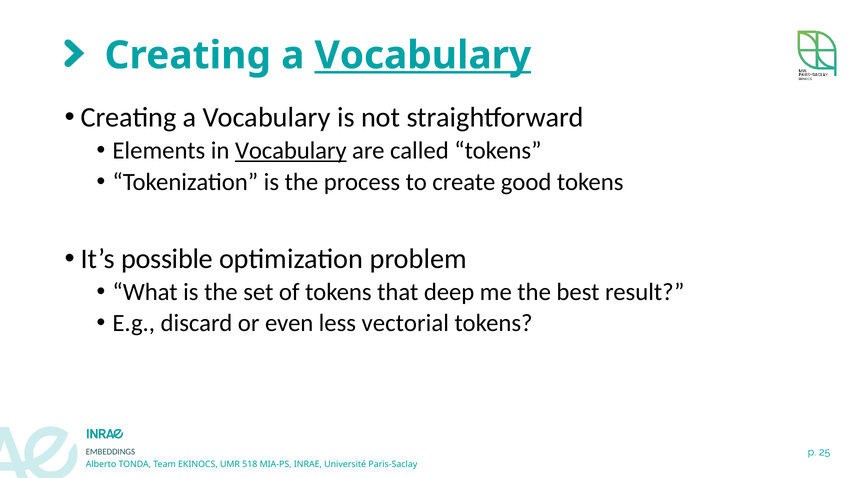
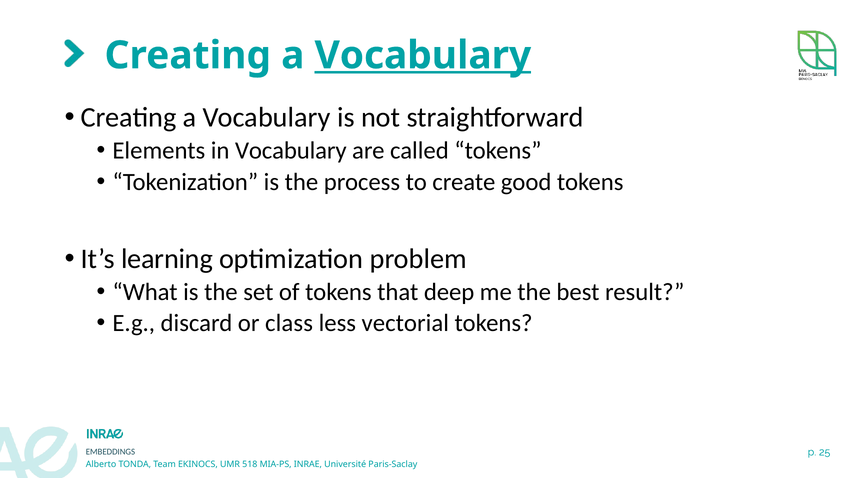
Vocabulary at (291, 151) underline: present -> none
possible: possible -> learning
even: even -> class
